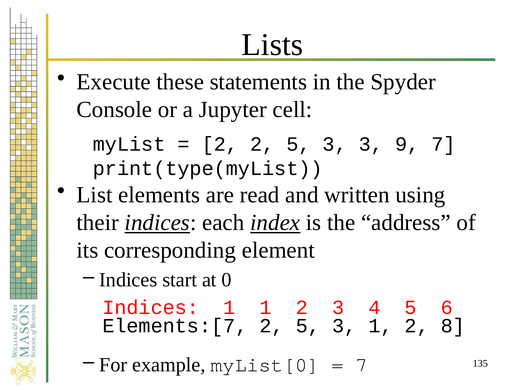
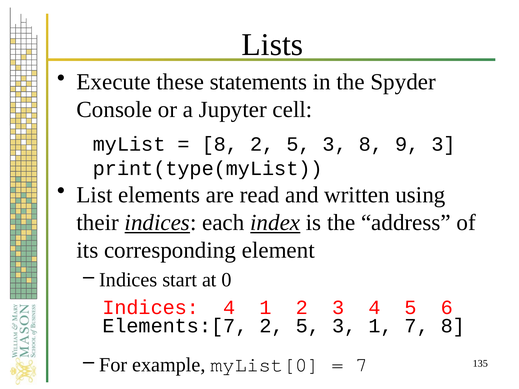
2 at (220, 144): 2 -> 8
3 3: 3 -> 8
9 7: 7 -> 3
Indices 1: 1 -> 4
3 1 2: 2 -> 7
